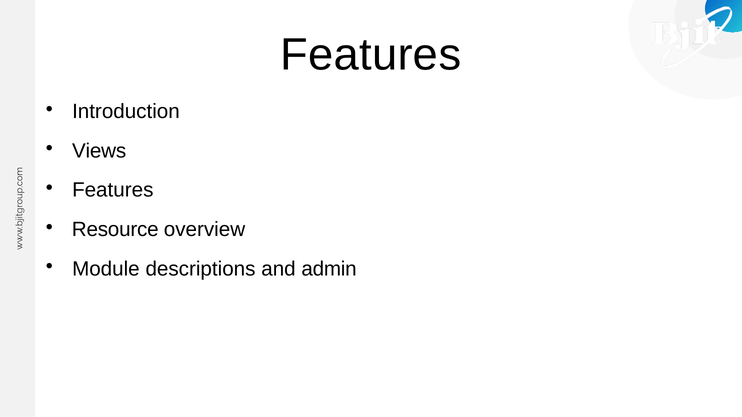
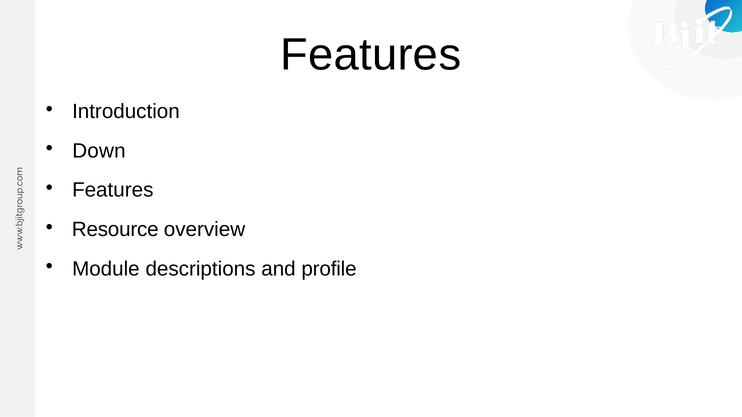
Views: Views -> Down
admin: admin -> profile
